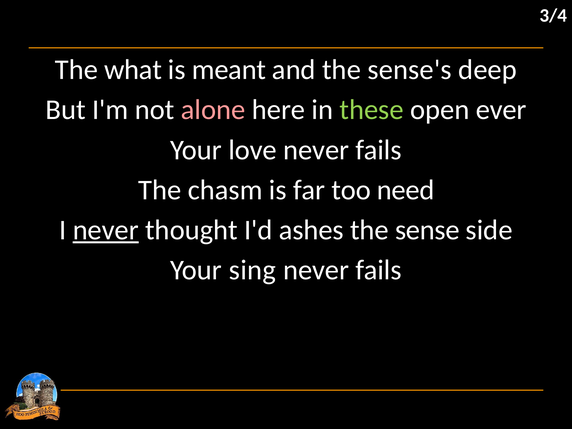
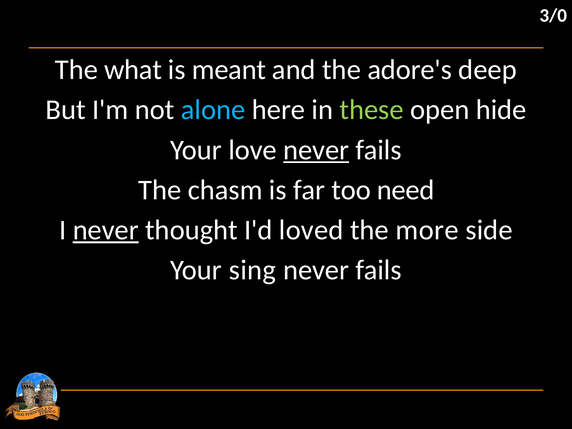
3/4: 3/4 -> 3/0
sense's: sense's -> adore's
alone colour: pink -> light blue
ever: ever -> hide
never at (316, 150) underline: none -> present
ashes: ashes -> loved
sense: sense -> more
